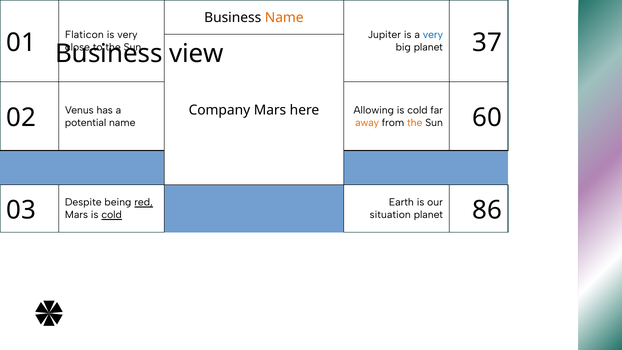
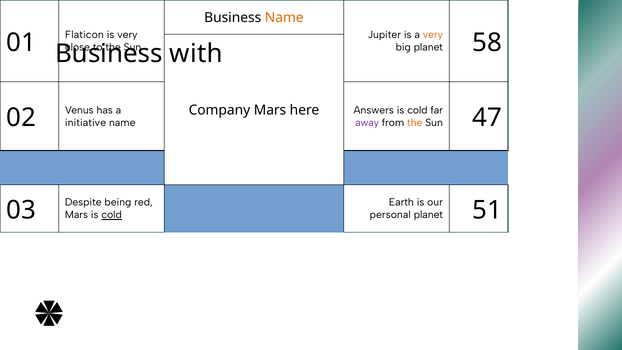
very at (433, 35) colour: blue -> orange
37: 37 -> 58
view: view -> with
Allowing: Allowing -> Answers
potential: potential -> initiative
away colour: orange -> purple
60: 60 -> 47
red underline: present -> none
situation: situation -> personal
86: 86 -> 51
